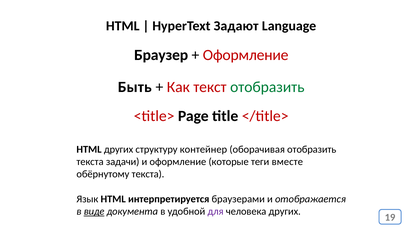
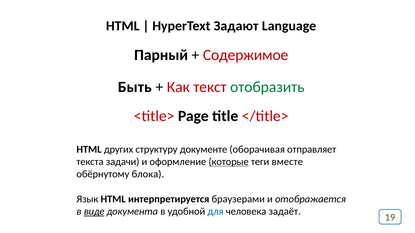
Браузер: Браузер -> Парный
Оформление at (246, 55): Оформление -> Содержимое
контейнер: контейнер -> документе
оборачивая отобразить: отобразить -> отправляет
которые underline: none -> present
обёрнутому текста: текста -> блока
для colour: purple -> blue
человека других: других -> задаёт
